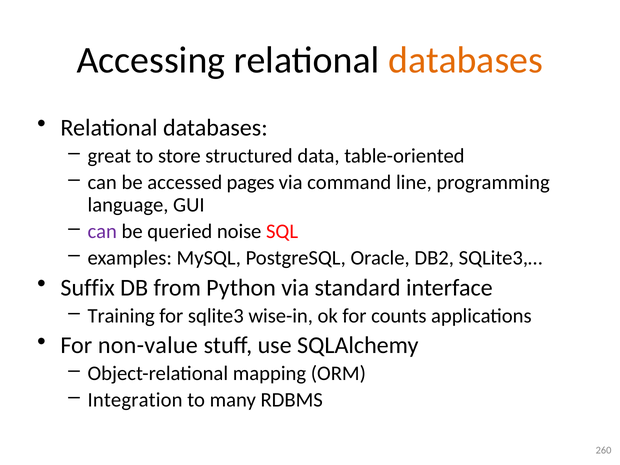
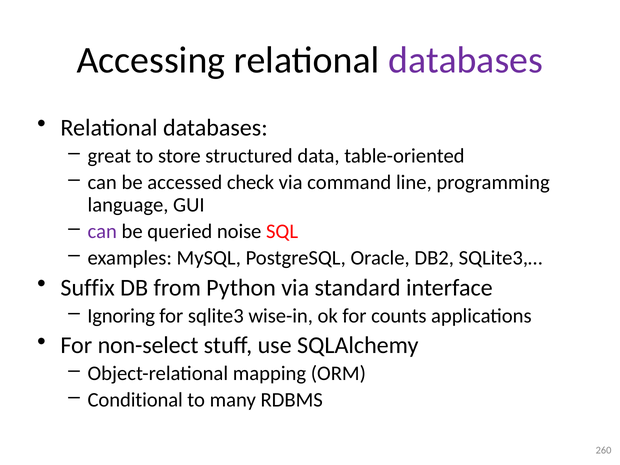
databases at (466, 60) colour: orange -> purple
pages: pages -> check
Training: Training -> Ignoring
non-value: non-value -> non-select
Integration: Integration -> Conditional
